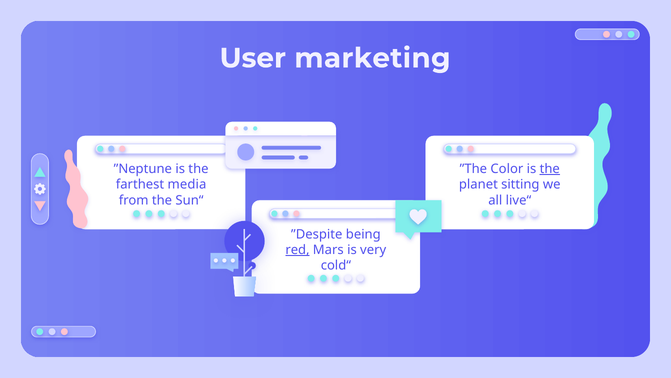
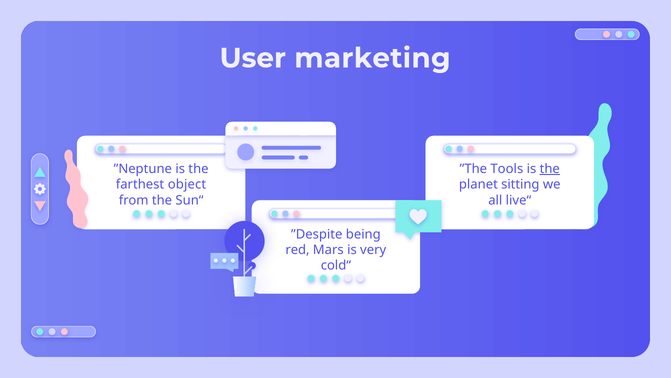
Color: Color -> Tools
media: media -> object
red underline: present -> none
